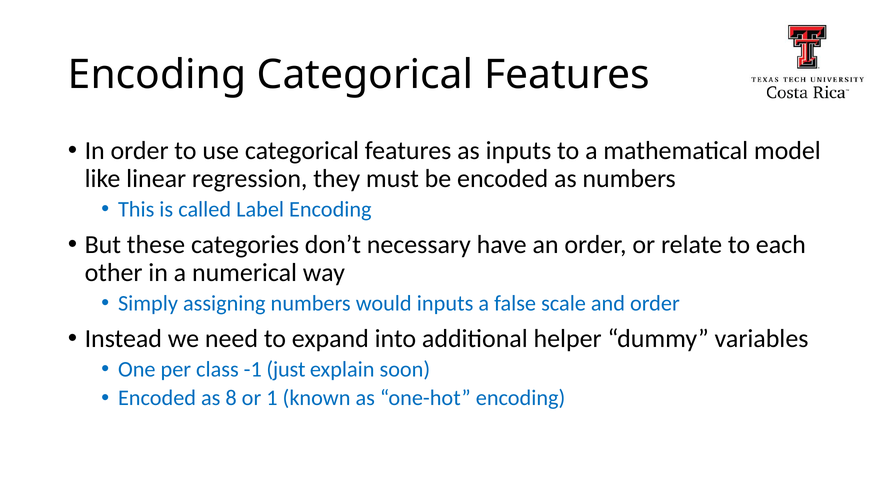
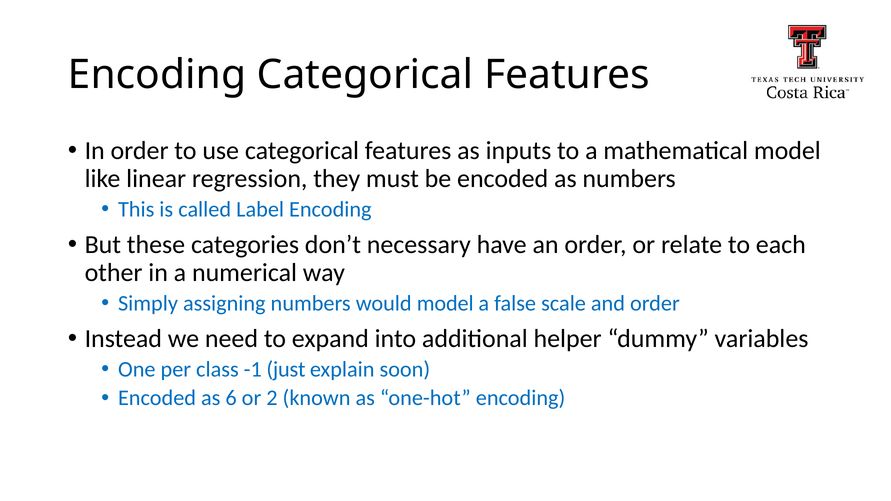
would inputs: inputs -> model
8: 8 -> 6
1: 1 -> 2
